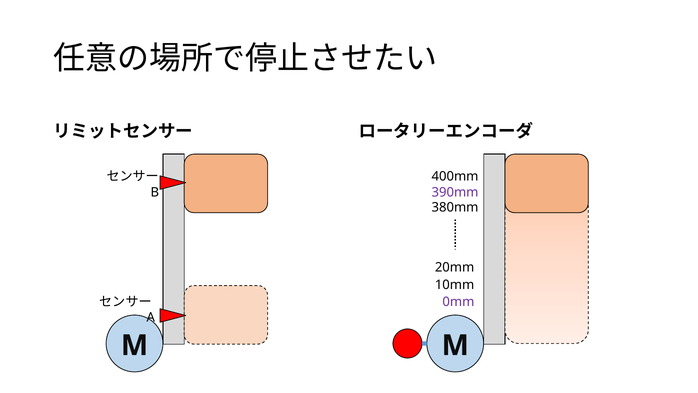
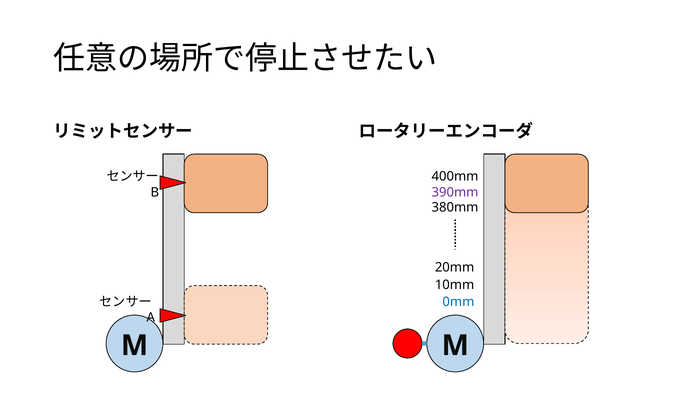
0mm colour: purple -> blue
